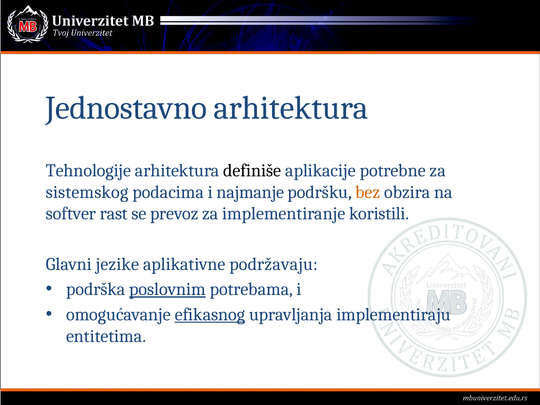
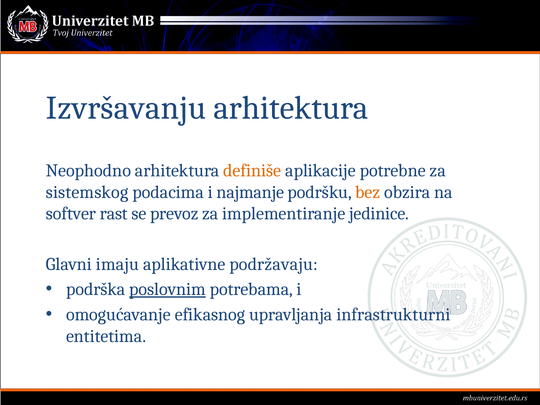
Jednostavno: Jednostavno -> Izvršavanju
Tehnologije: Tehnologije -> Neophodno
definiše colour: black -> orange
koristili: koristili -> jedinice
jezike: jezike -> imaju
efikasnog underline: present -> none
implementiraju: implementiraju -> infrastrukturni
